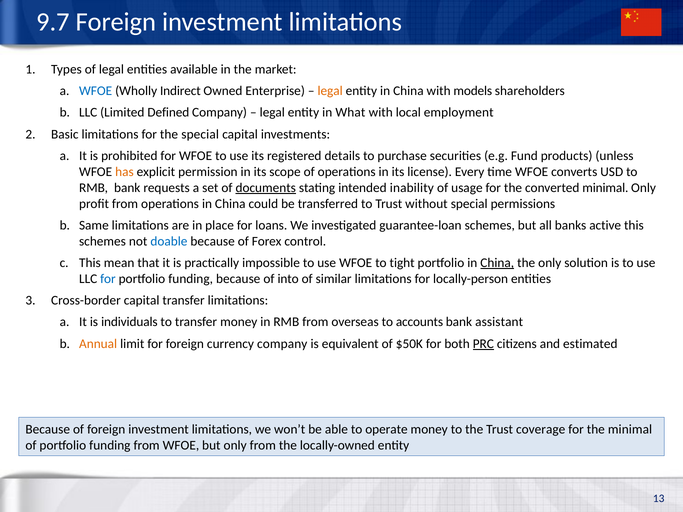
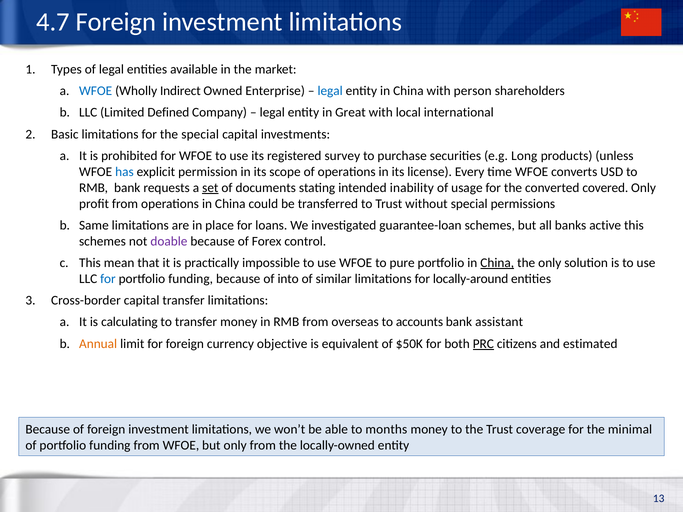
9.7: 9.7 -> 4.7
legal at (330, 91) colour: orange -> blue
models: models -> person
What: What -> Great
employment: employment -> international
details: details -> survey
Fund: Fund -> Long
has colour: orange -> blue
set underline: none -> present
documents underline: present -> none
converted minimal: minimal -> covered
doable colour: blue -> purple
tight: tight -> pure
locally-person: locally-person -> locally-around
individuals: individuals -> calculating
currency company: company -> objective
operate: operate -> months
